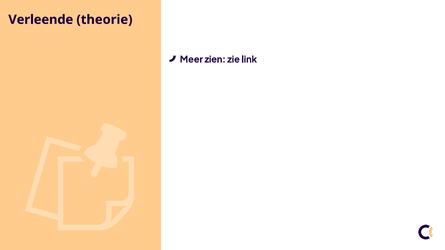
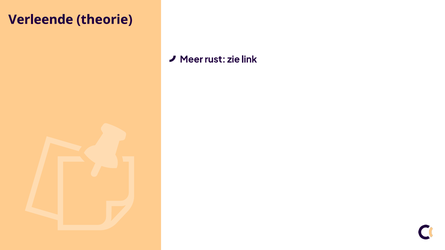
zien: zien -> rust
